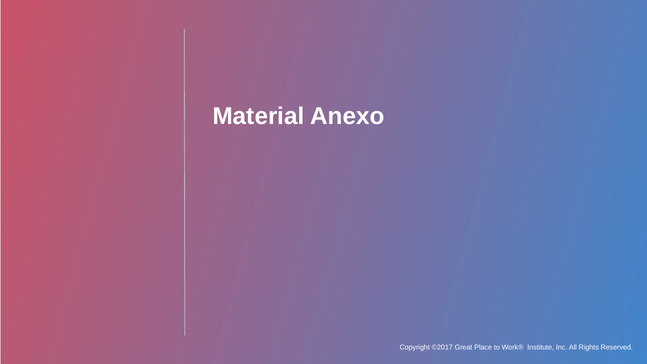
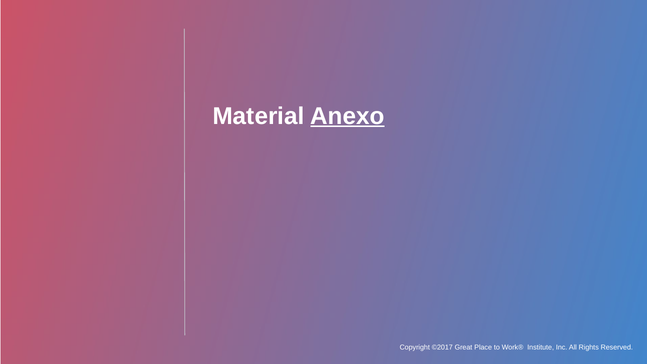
Anexo underline: none -> present
